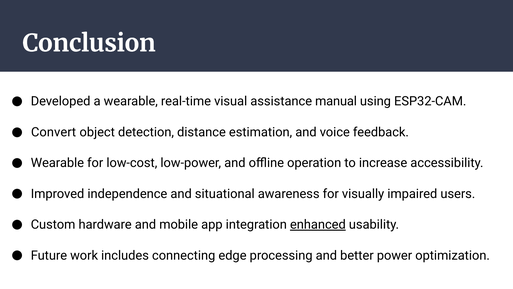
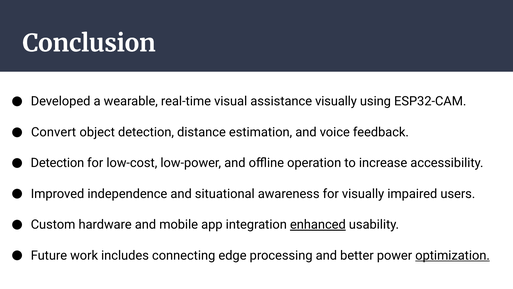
assistance manual: manual -> visually
Wearable at (57, 163): Wearable -> Detection
optimization underline: none -> present
